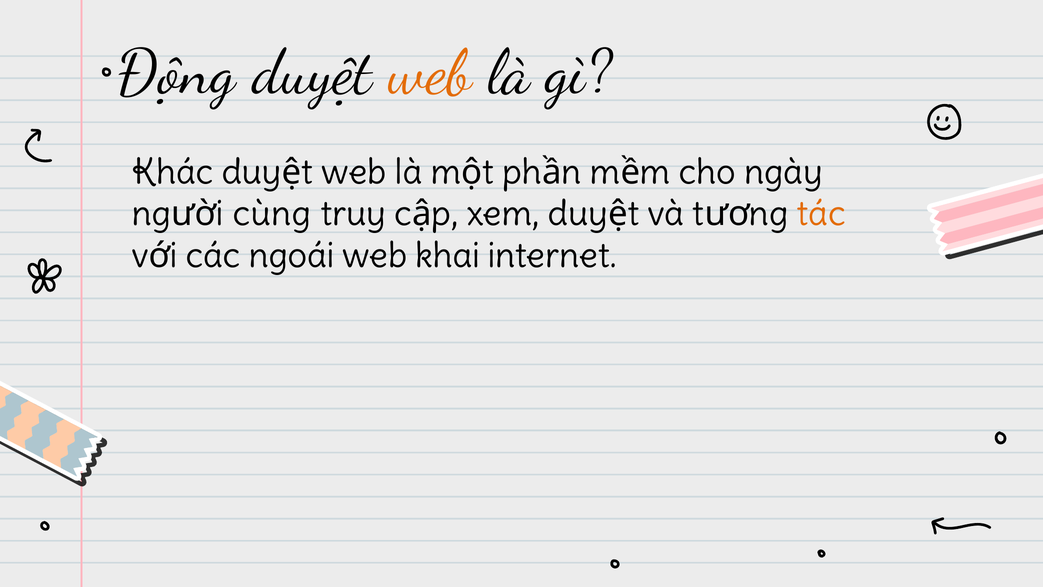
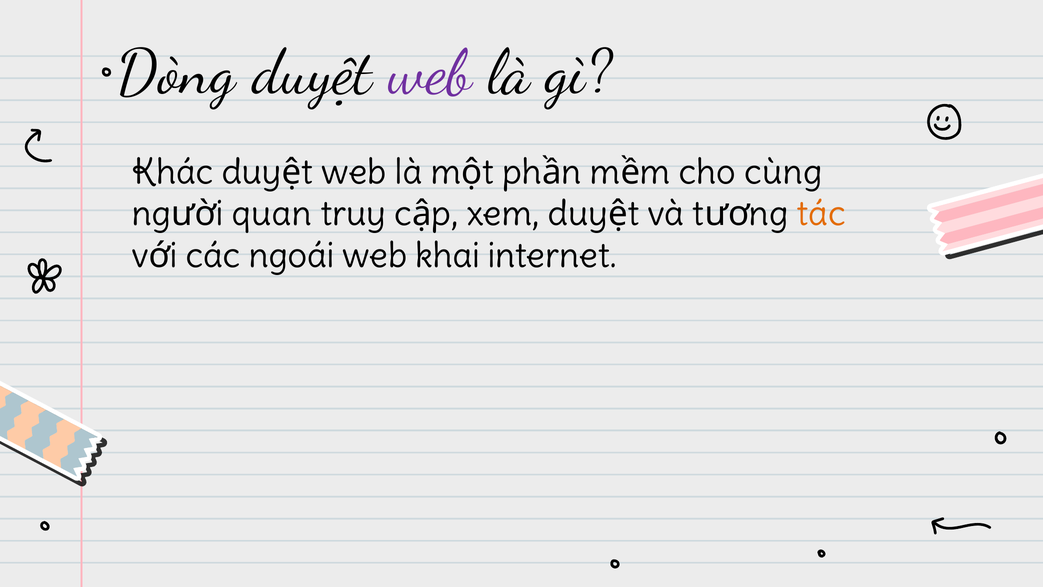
Động: Động -> Dòng
web at (430, 71) colour: orange -> purple
ngày: ngày -> cùng
cùng: cùng -> quan
